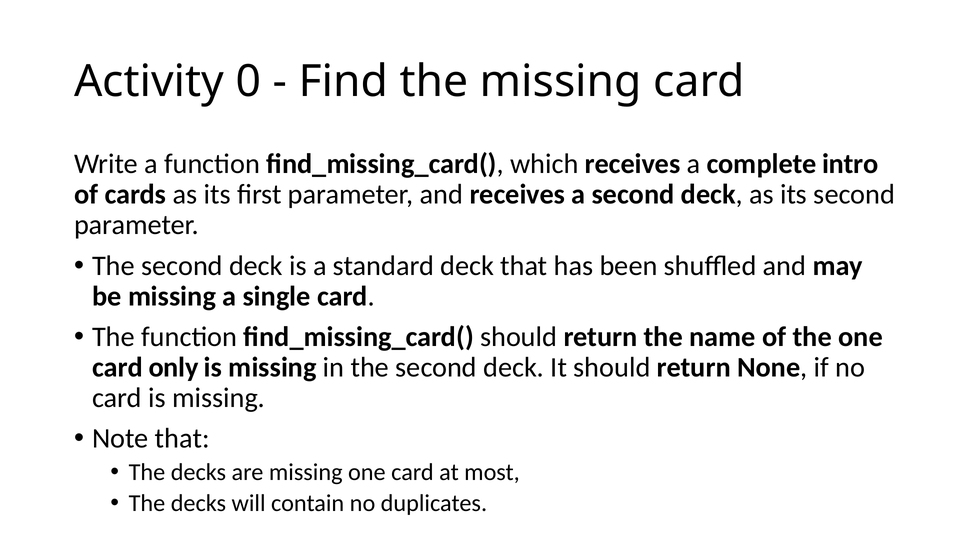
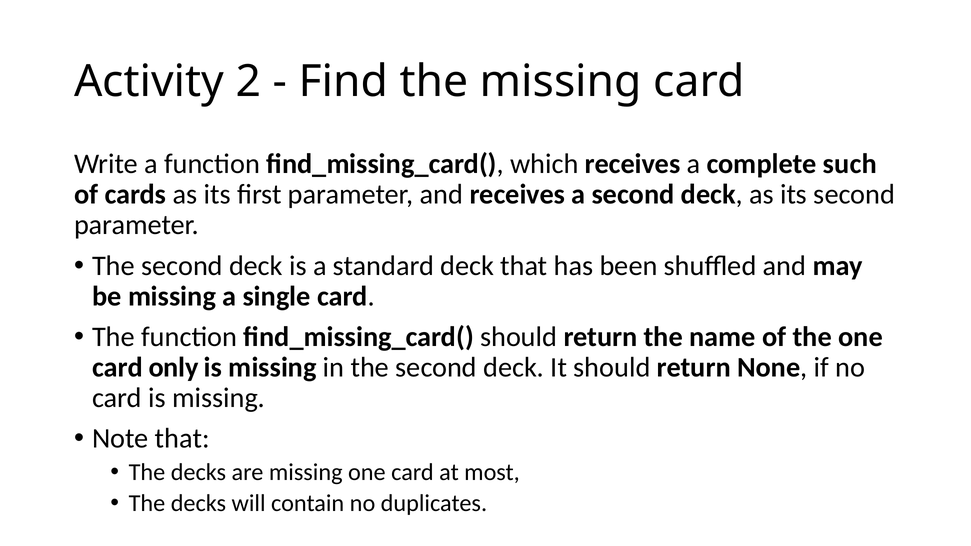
0: 0 -> 2
intro: intro -> such
